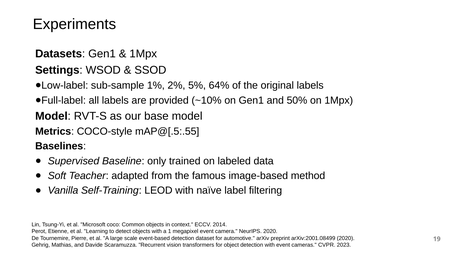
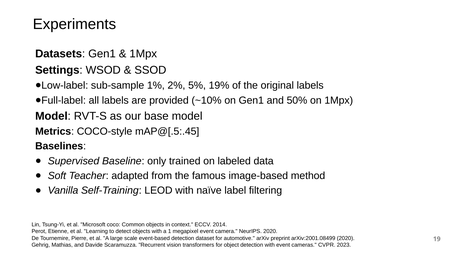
64%: 64% -> 19%
mAP@[.5:.55: mAP@[.5:.55 -> mAP@[.5:.45
